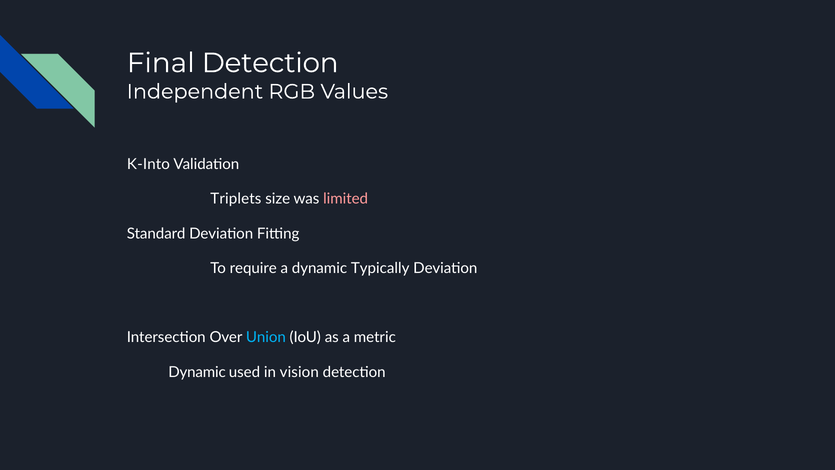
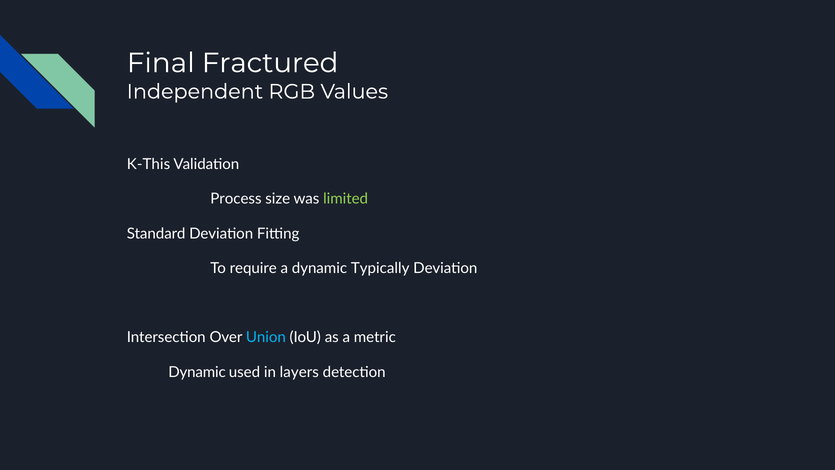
Final Detection: Detection -> Fractured
K-Into: K-Into -> K-This
Triplets: Triplets -> Process
limited colour: pink -> light green
vision: vision -> layers
